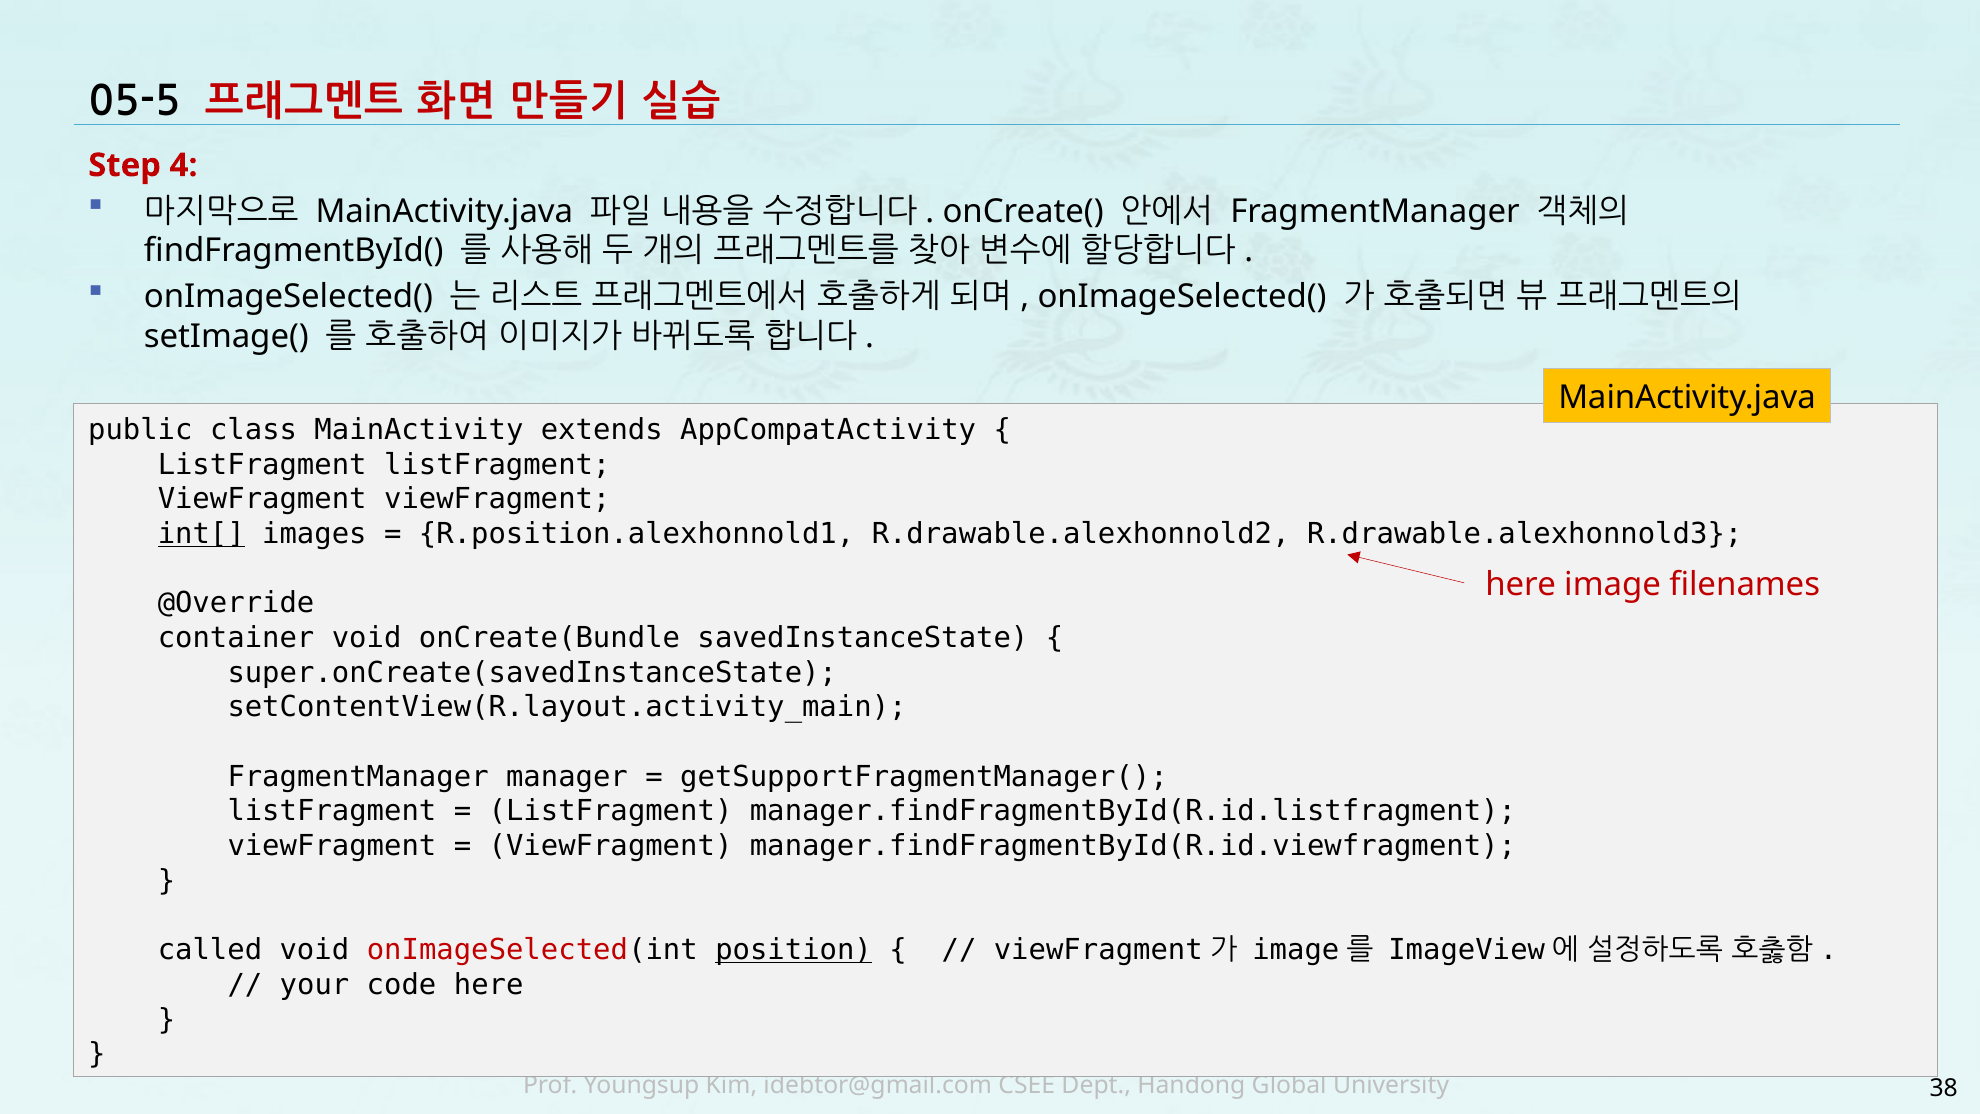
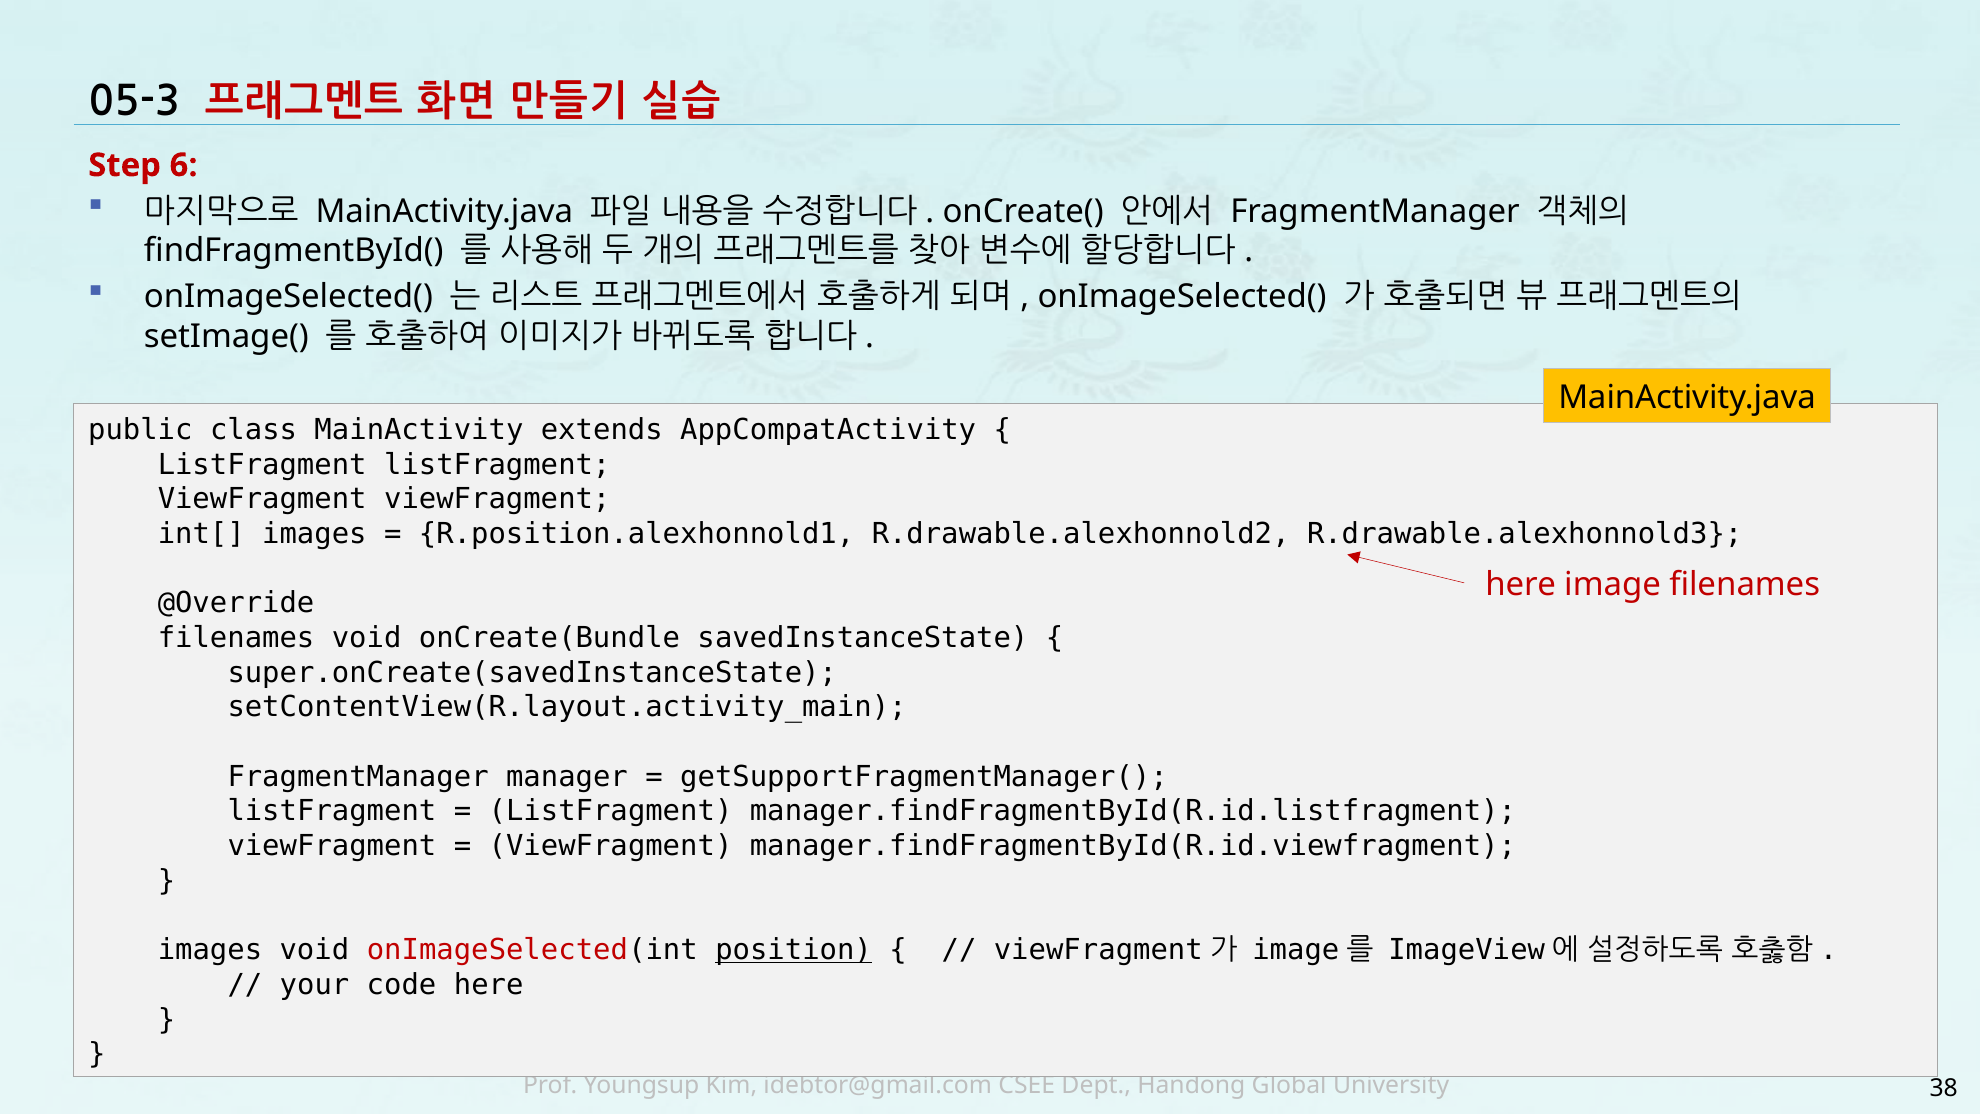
05-5: 05-5 -> 05-3
4: 4 -> 6
int[ underline: present -> none
container at (236, 638): container -> filenames
called at (210, 950): called -> images
